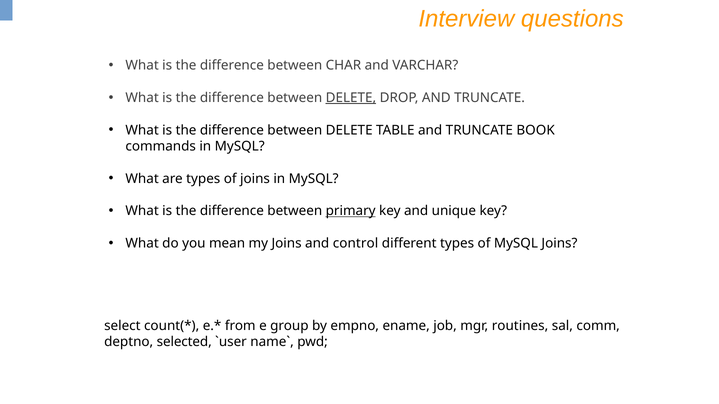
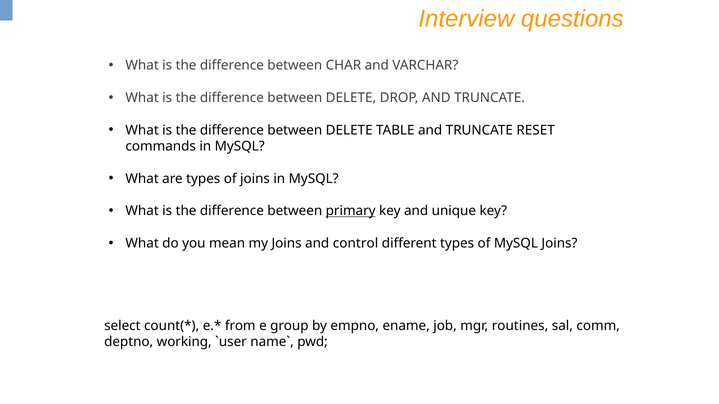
DELETE at (351, 98) underline: present -> none
BOOK: BOOK -> RESET
selected: selected -> working
